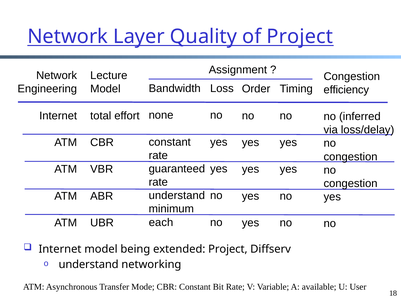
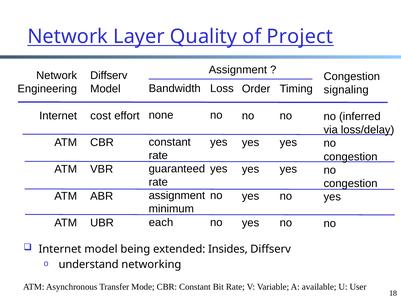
Lecture at (109, 75): Lecture -> Diffserv
efficiency: efficiency -> signaling
total: total -> cost
understand at (177, 195): understand -> assignment
extended Project: Project -> Insides
